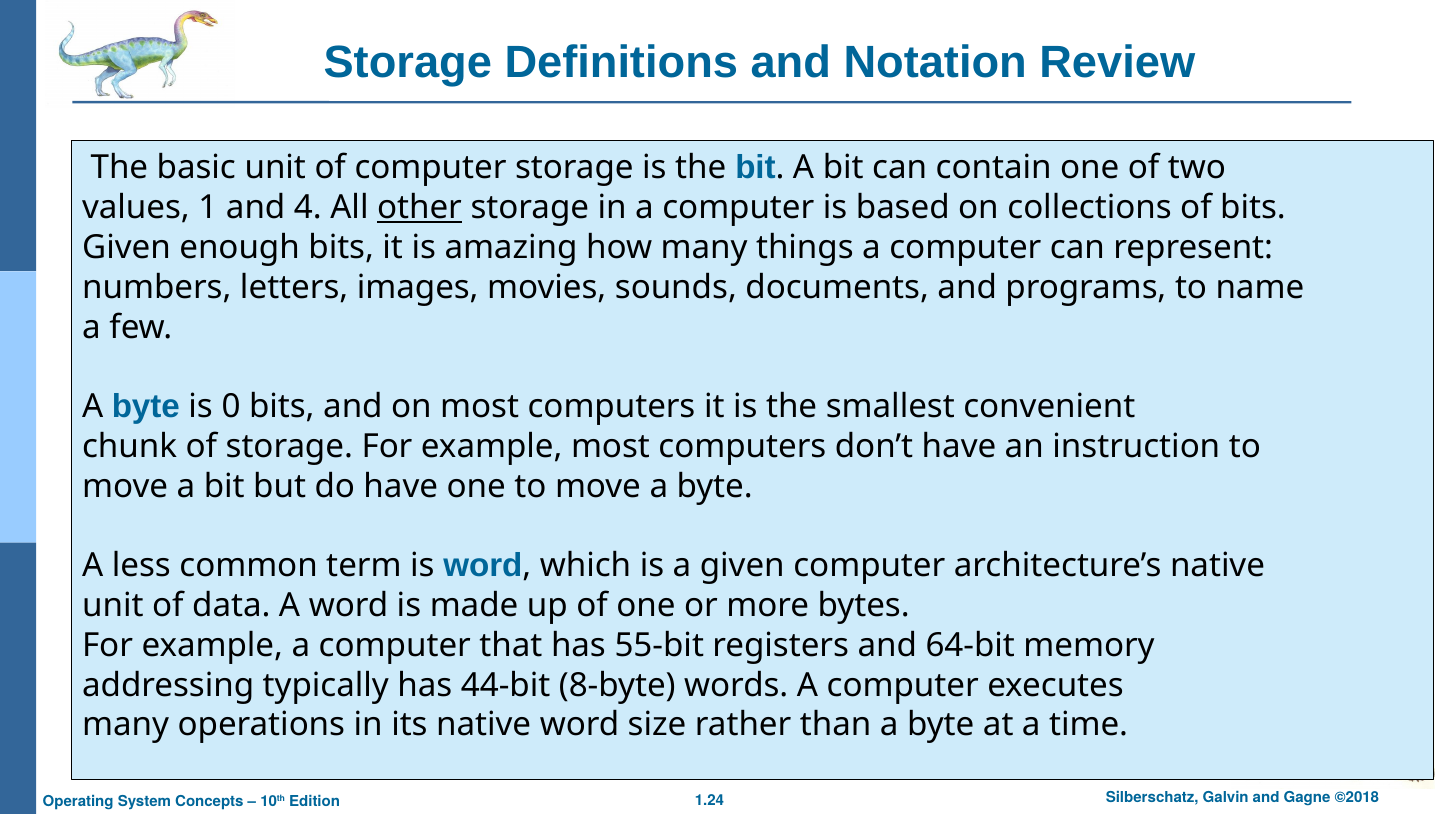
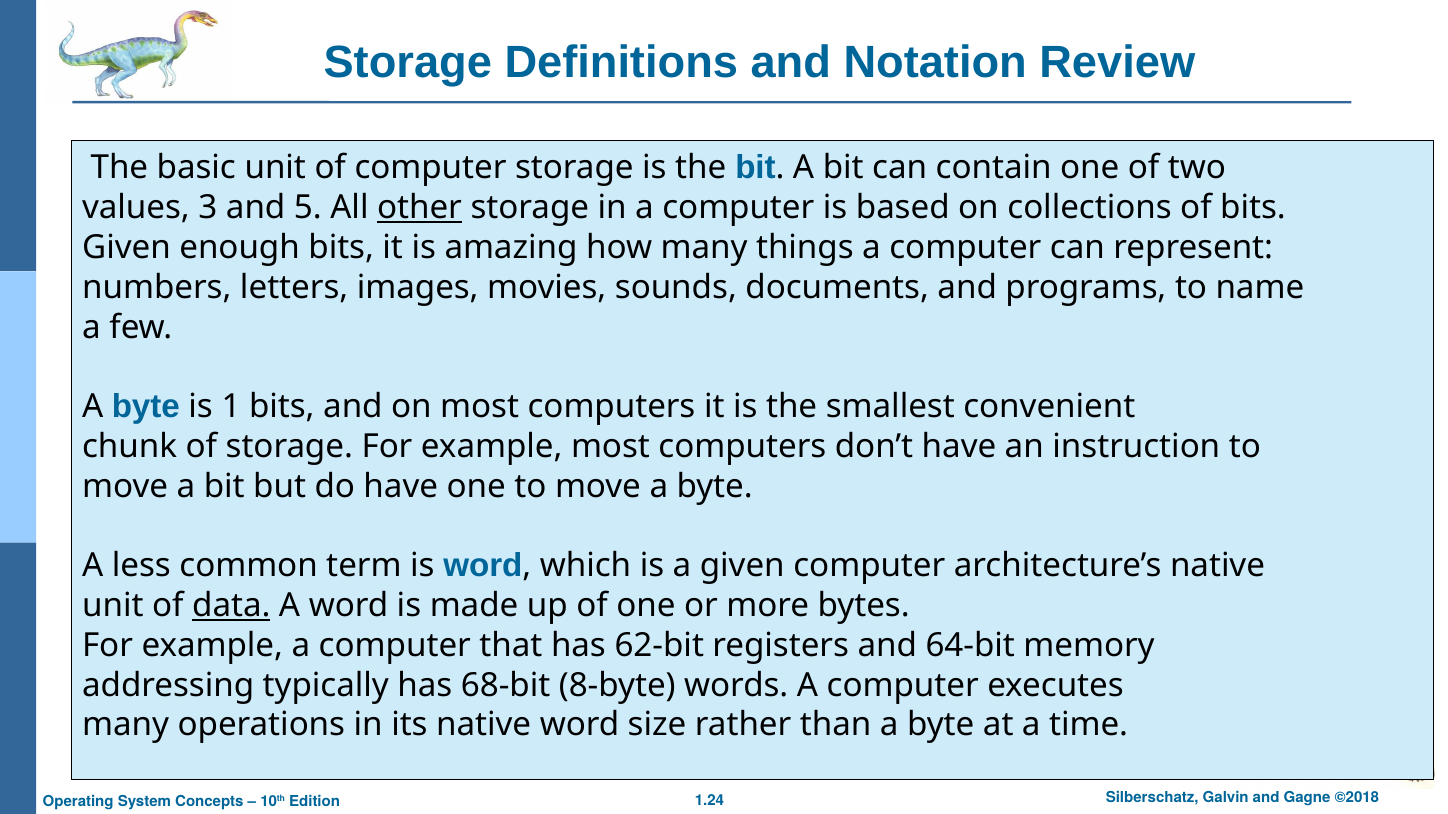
1: 1 -> 3
4: 4 -> 5
0: 0 -> 1
data underline: none -> present
55-bit: 55-bit -> 62-bit
44-bit: 44-bit -> 68-bit
